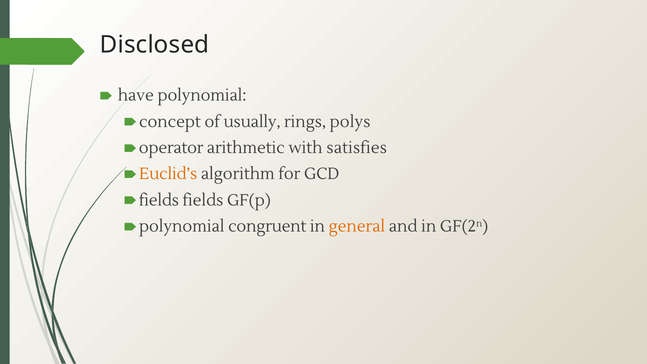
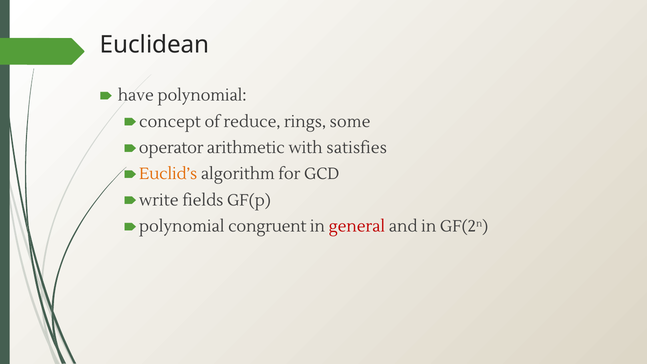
Disclosed: Disclosed -> Euclidean
usually: usually -> reduce
polys: polys -> some
fields at (159, 200): fields -> write
general colour: orange -> red
